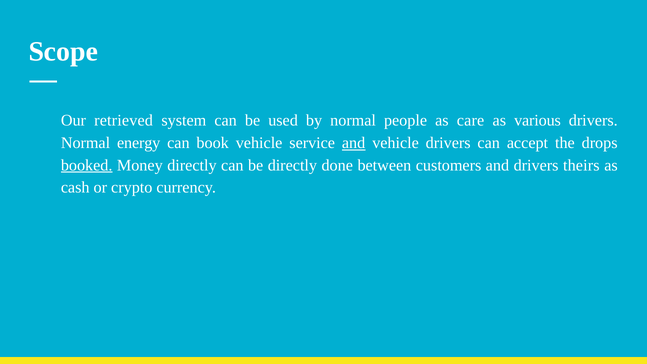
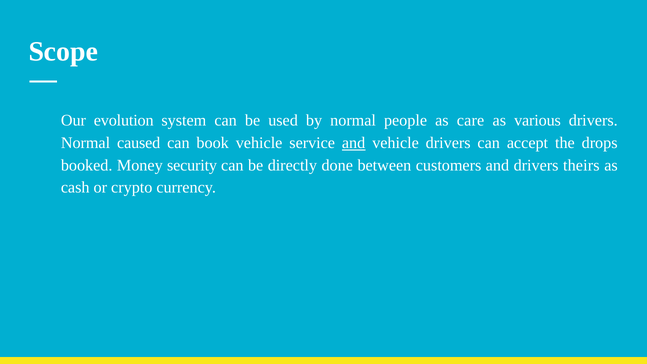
retrieved: retrieved -> evolution
energy: energy -> caused
booked underline: present -> none
Money directly: directly -> security
